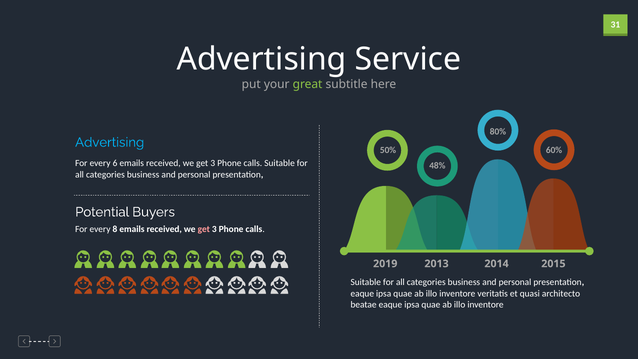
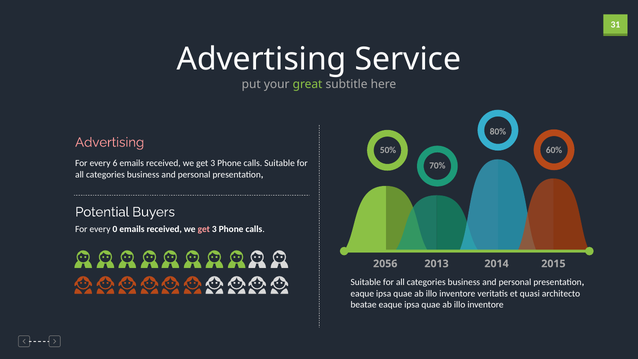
Advertising at (110, 142) colour: light blue -> pink
48%: 48% -> 70%
8: 8 -> 0
2019: 2019 -> 2056
